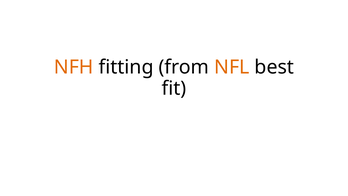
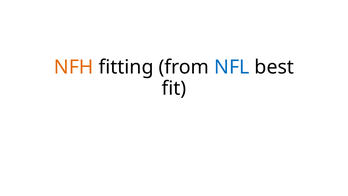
NFL colour: orange -> blue
